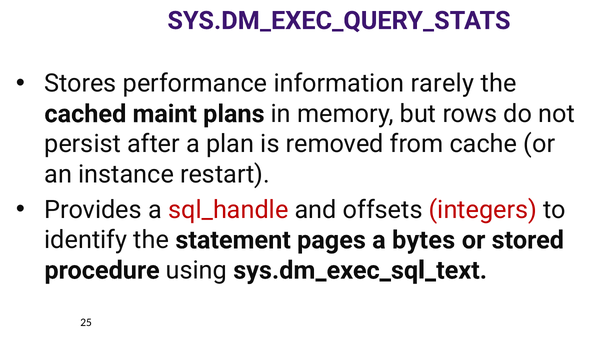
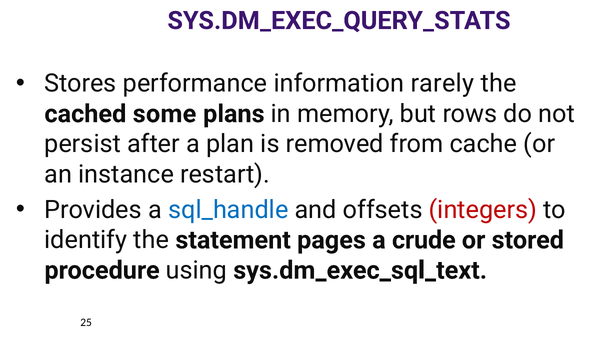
maint: maint -> some
sql_handle colour: red -> blue
bytes: bytes -> crude
